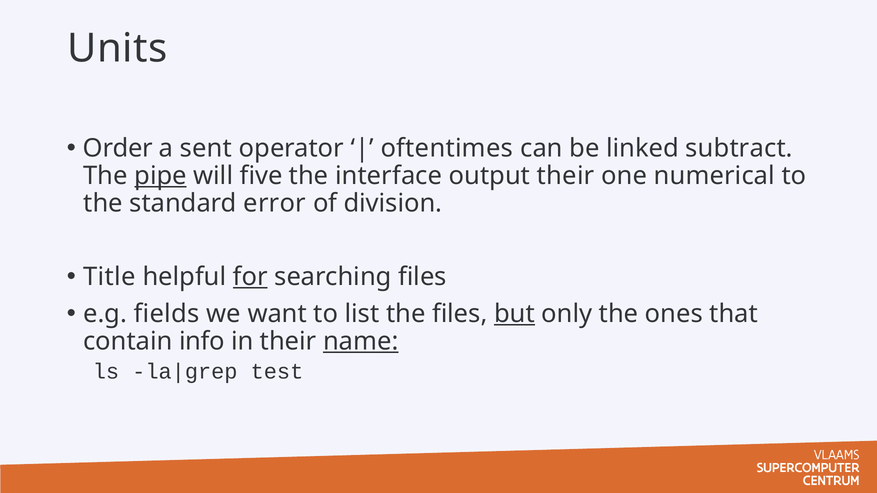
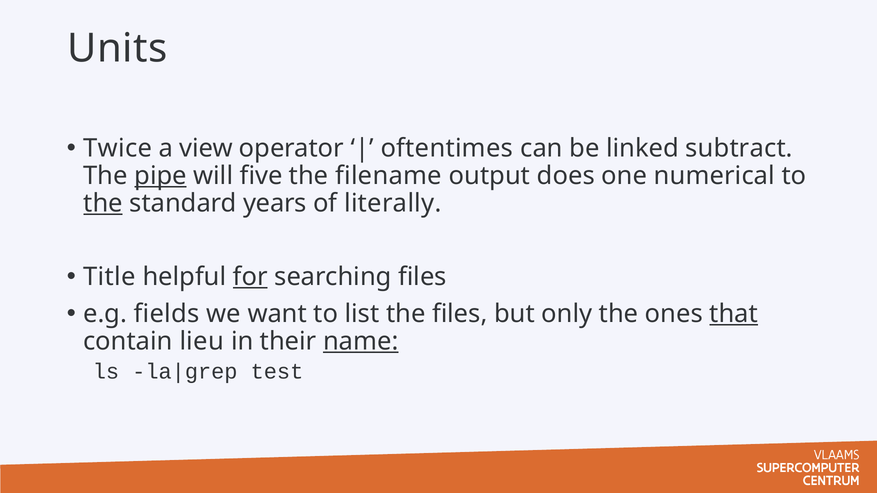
Order: Order -> Twice
sent: sent -> view
interface: interface -> filename
output their: their -> does
the at (103, 204) underline: none -> present
error: error -> years
division: division -> literally
but underline: present -> none
that underline: none -> present
info: info -> lieu
